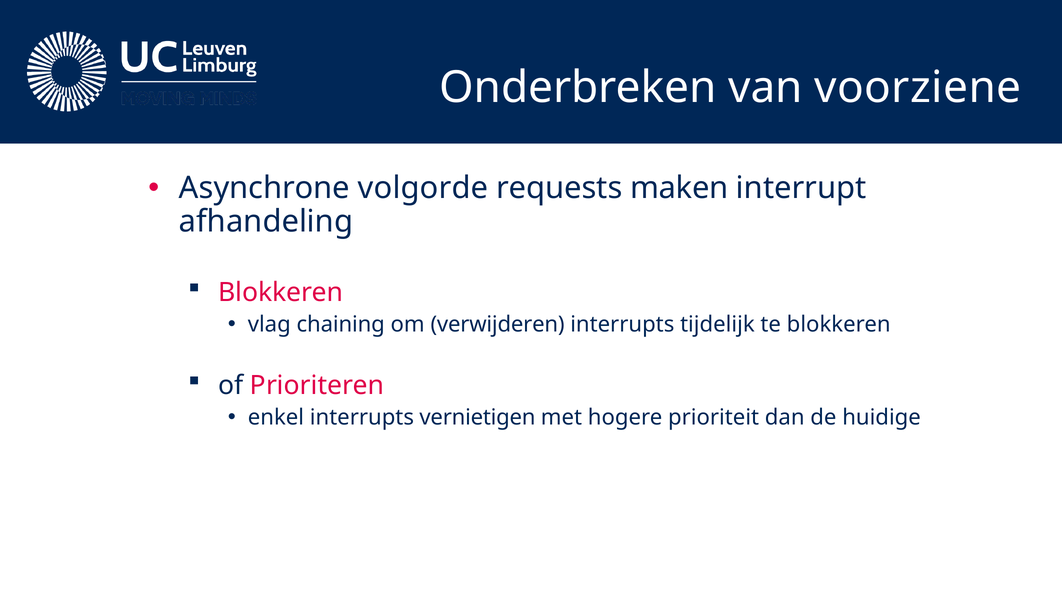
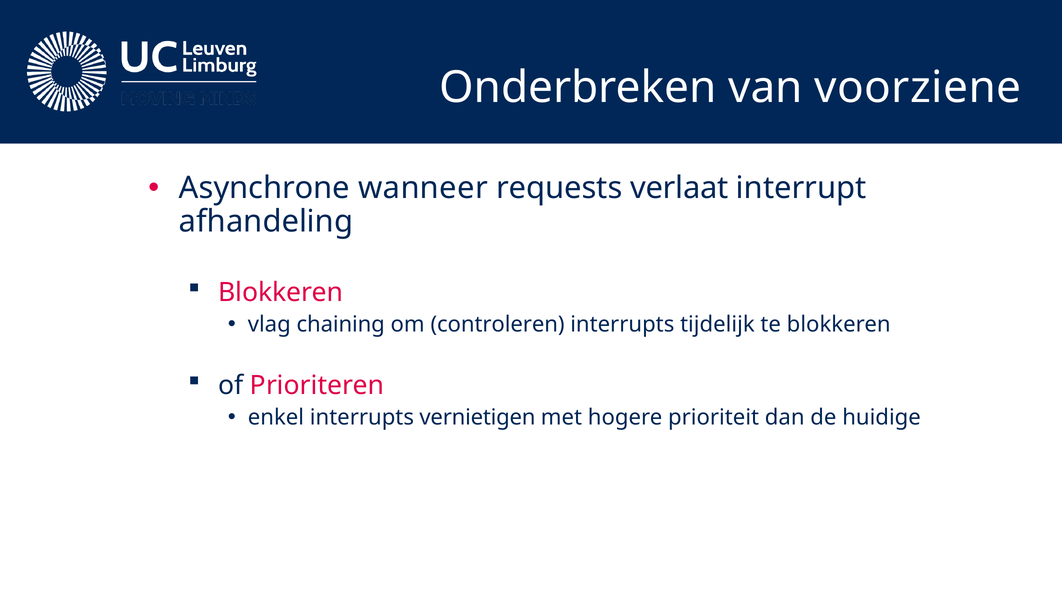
volgorde: volgorde -> wanneer
maken: maken -> verlaat
verwijderen: verwijderen -> controleren
